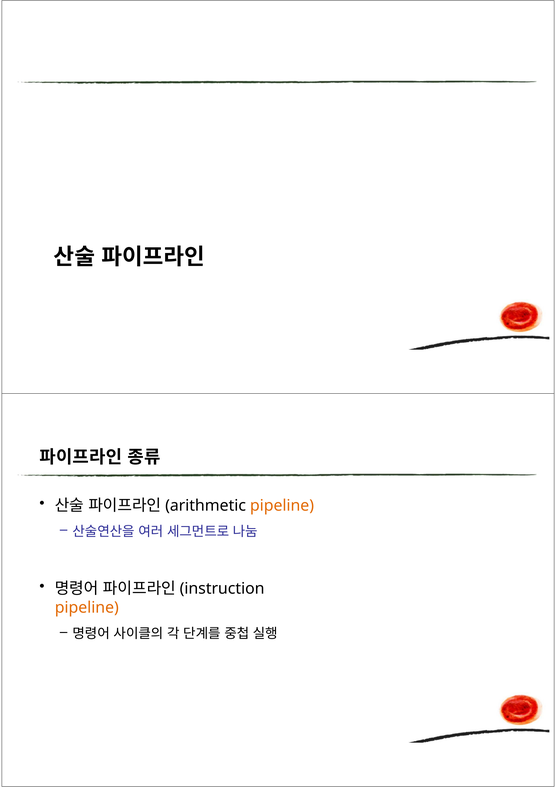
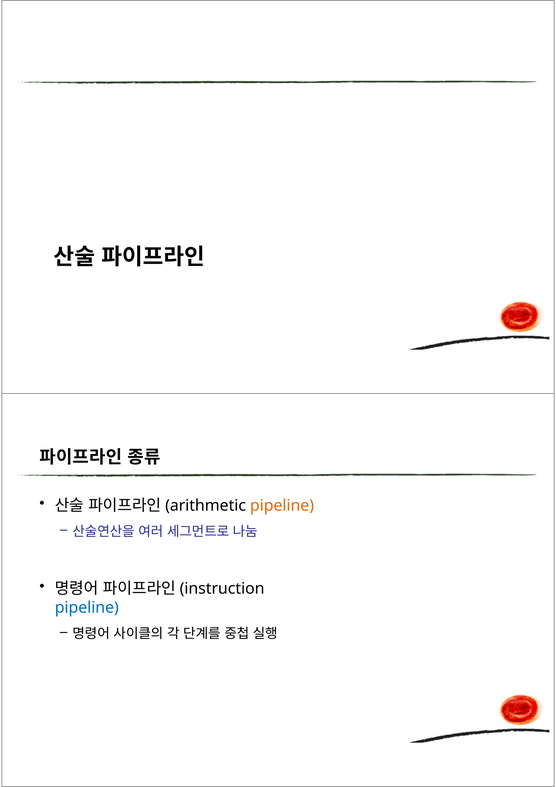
pipeline at (87, 608) colour: orange -> blue
